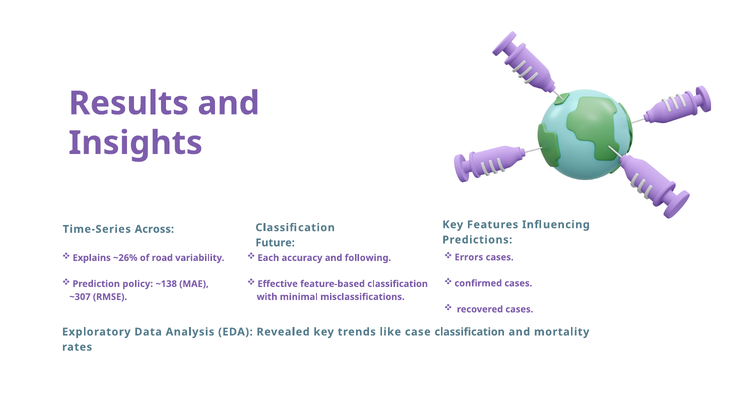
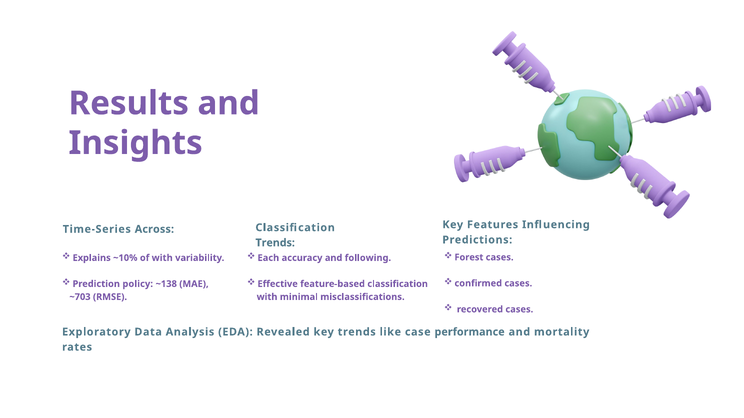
Future at (275, 243): Future -> Trends
Errors: Errors -> Forest
~26%: ~26% -> ~10%
of road: road -> with
~307: ~307 -> ~703
case classification: classification -> performance
